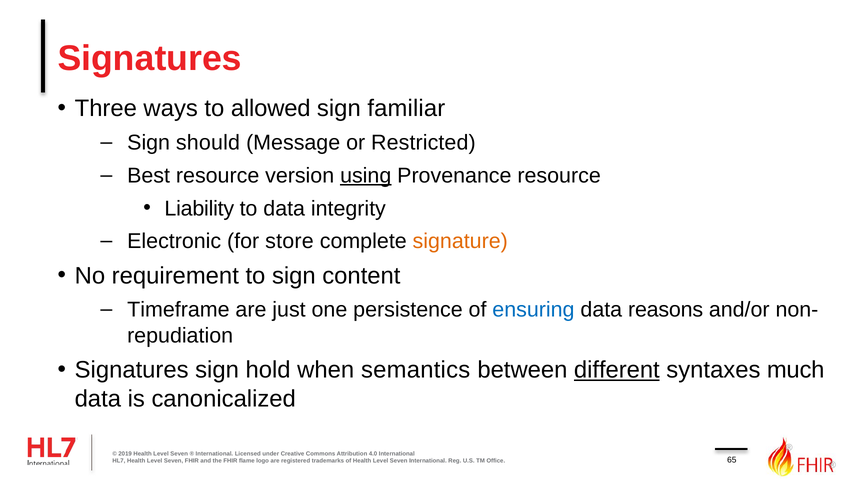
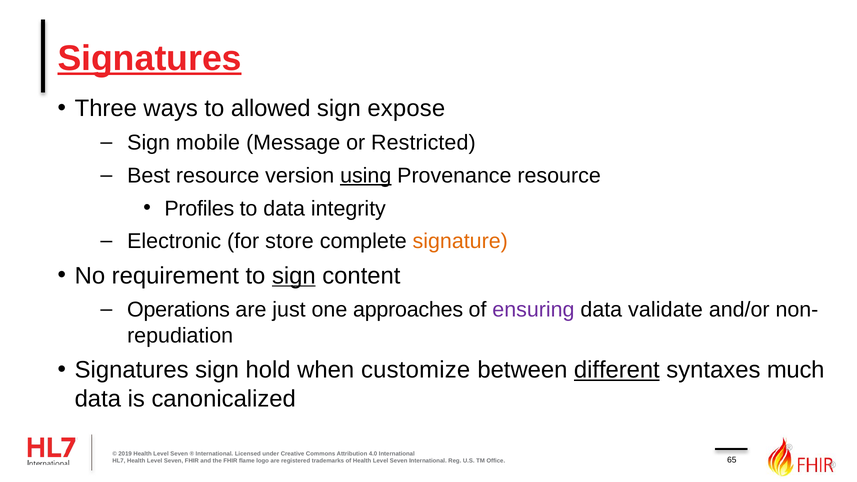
Signatures at (150, 58) underline: none -> present
familiar: familiar -> expose
should: should -> mobile
Liability: Liability -> Profiles
sign at (294, 276) underline: none -> present
Timeframe: Timeframe -> Operations
persistence: persistence -> approaches
ensuring colour: blue -> purple
reasons: reasons -> validate
semantics: semantics -> customize
